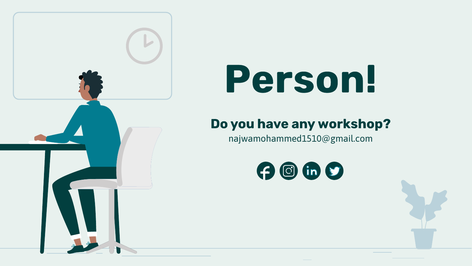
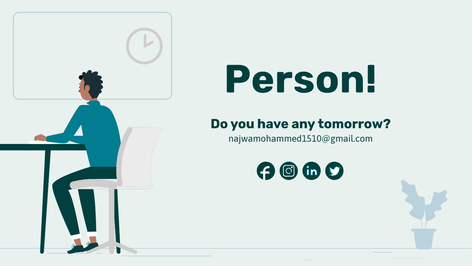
workshop: workshop -> tomorrow
